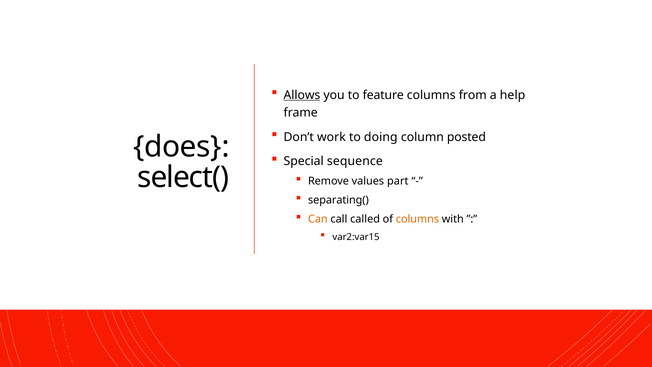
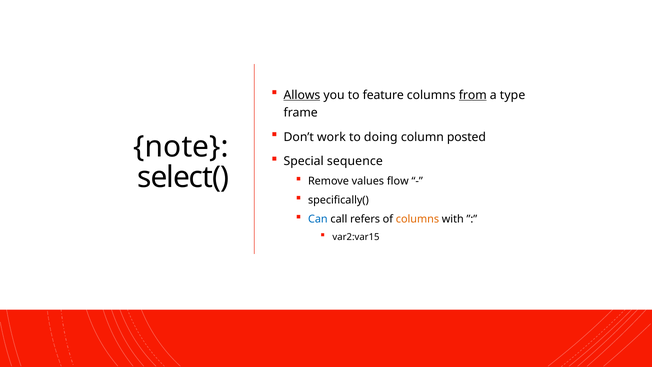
from underline: none -> present
help: help -> type
does: does -> note
part: part -> flow
separating(: separating( -> specifically(
Can colour: orange -> blue
called: called -> refers
